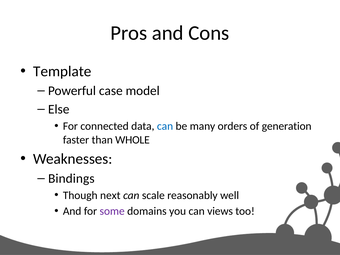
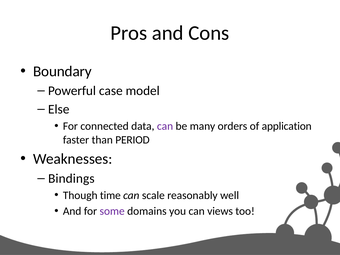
Template: Template -> Boundary
can at (165, 126) colour: blue -> purple
generation: generation -> application
WHOLE: WHOLE -> PERIOD
next: next -> time
